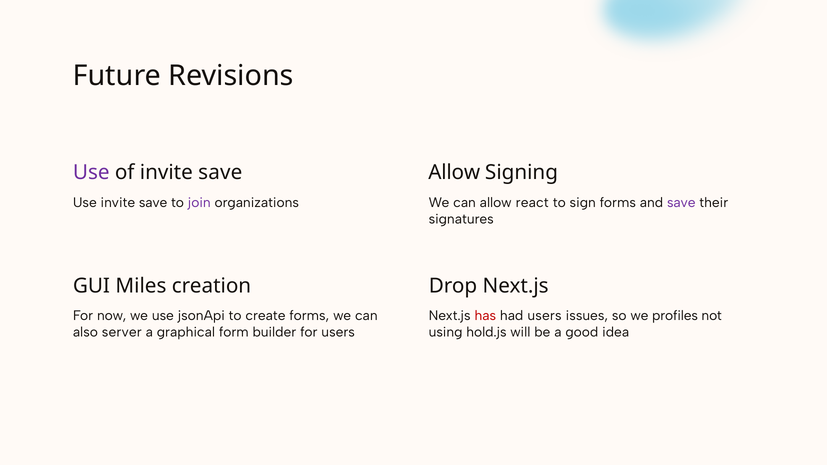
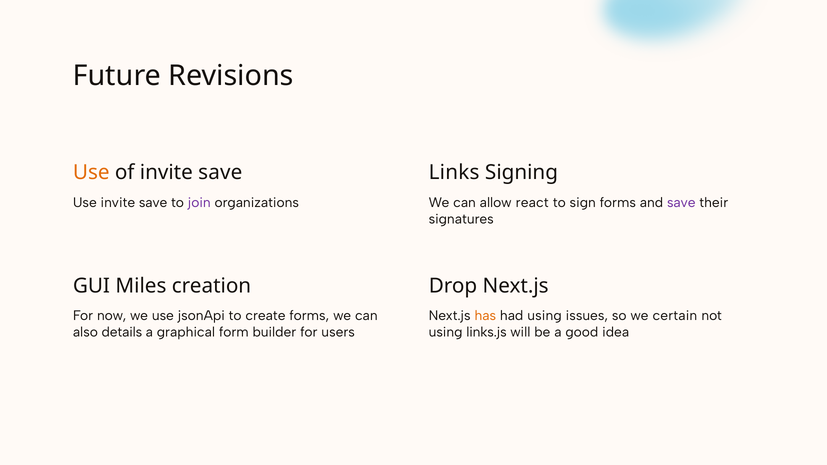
Use at (91, 173) colour: purple -> orange
Allow at (454, 173): Allow -> Links
has colour: red -> orange
had users: users -> using
profiles: profiles -> certain
server: server -> details
hold.js: hold.js -> links.js
